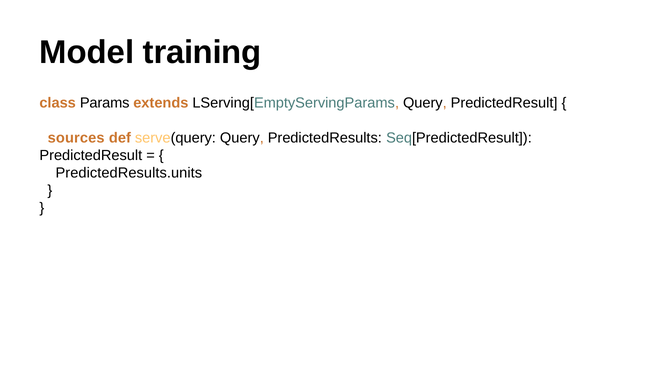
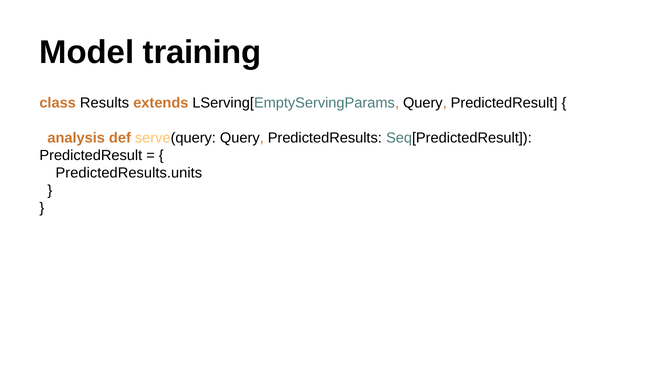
Params: Params -> Results
sources: sources -> analysis
